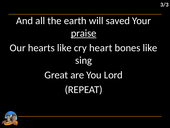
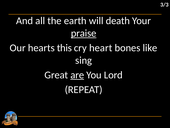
saved: saved -> death
hearts like: like -> this
are underline: none -> present
